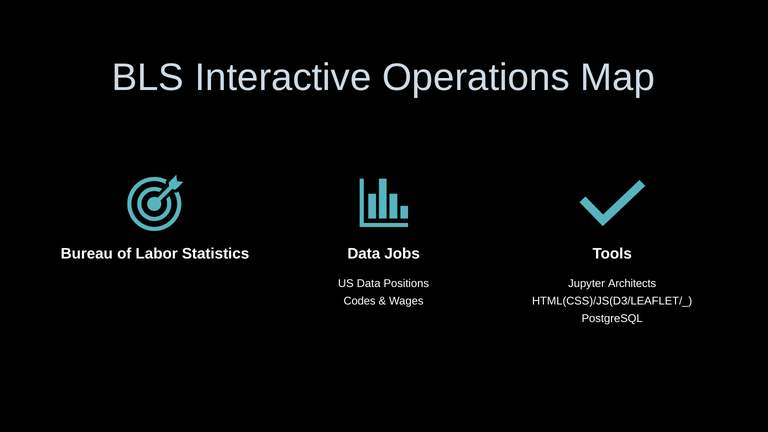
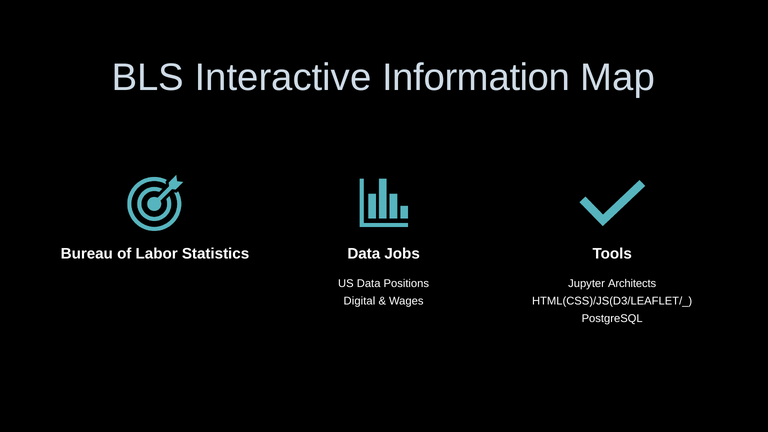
Operations: Operations -> Information
Codes: Codes -> Digital
